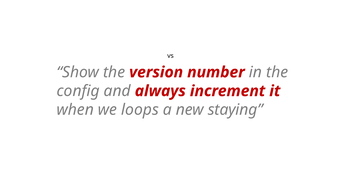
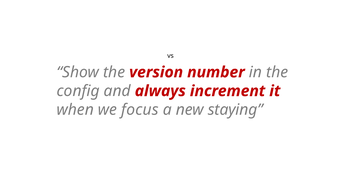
loops: loops -> focus
